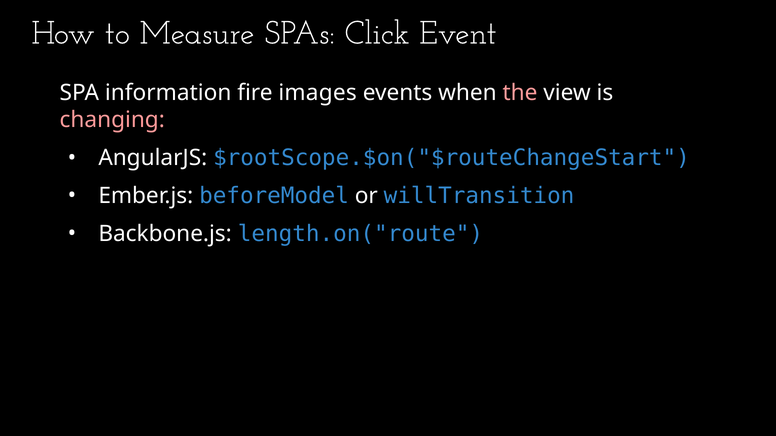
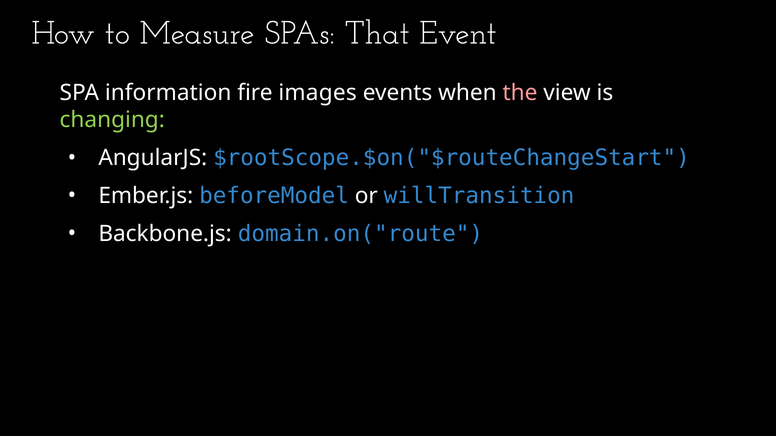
Click: Click -> That
changing colour: pink -> light green
length.on("route: length.on("route -> domain.on("route
